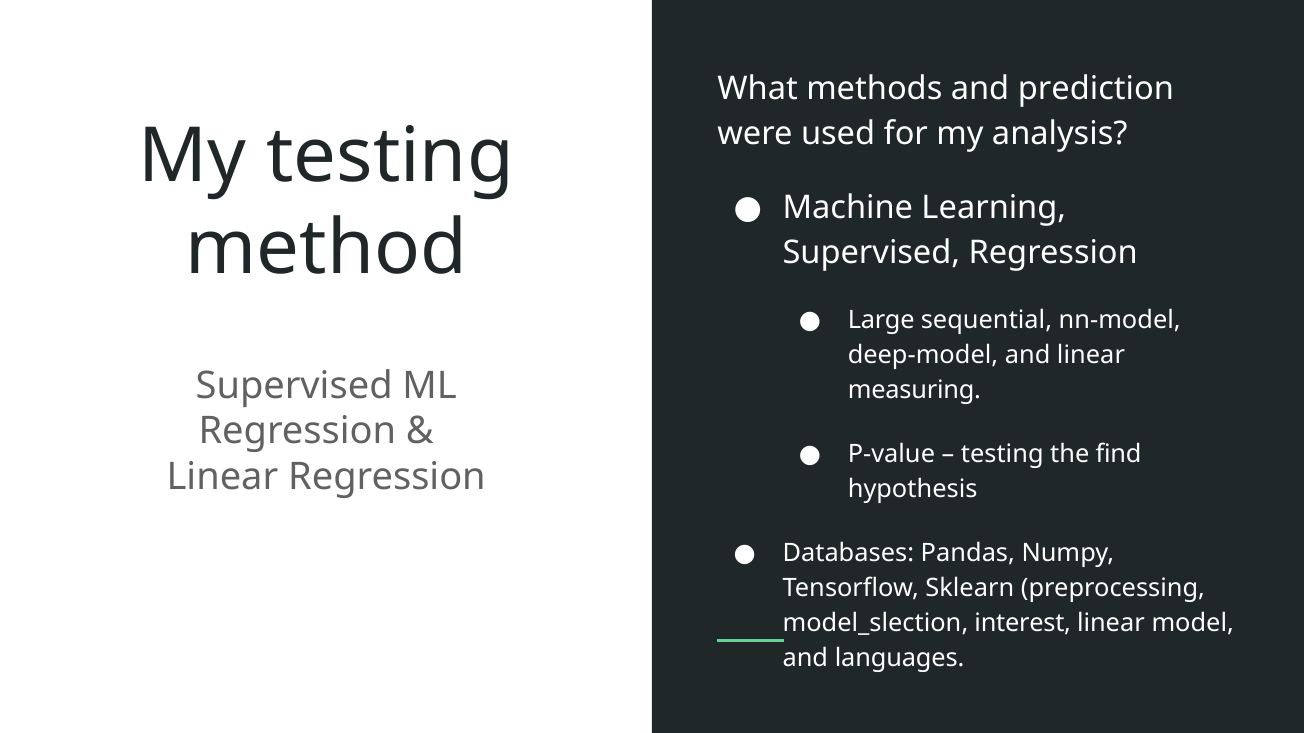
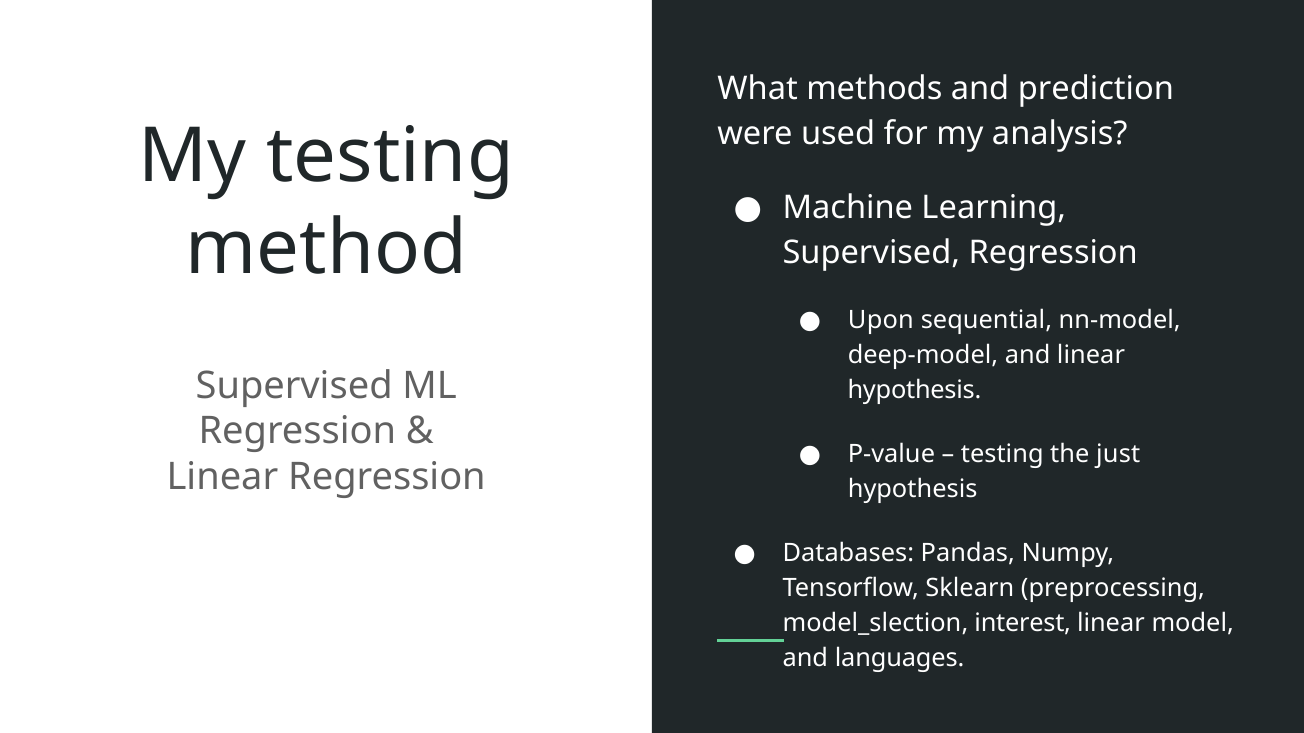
Large: Large -> Upon
measuring at (914, 391): measuring -> hypothesis
find: find -> just
